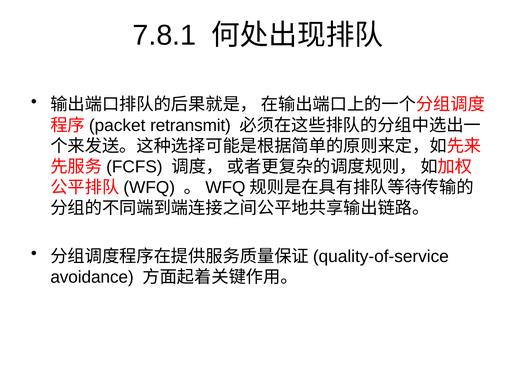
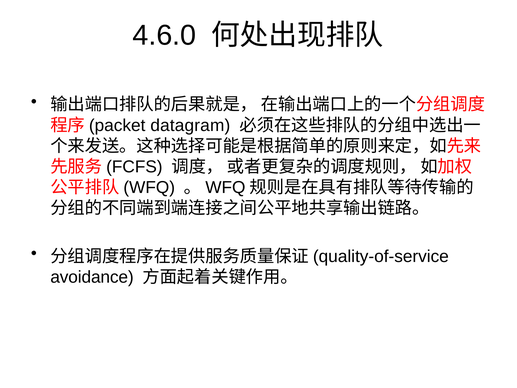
7.8.1: 7.8.1 -> 4.6.0
retransmit: retransmit -> datagram
